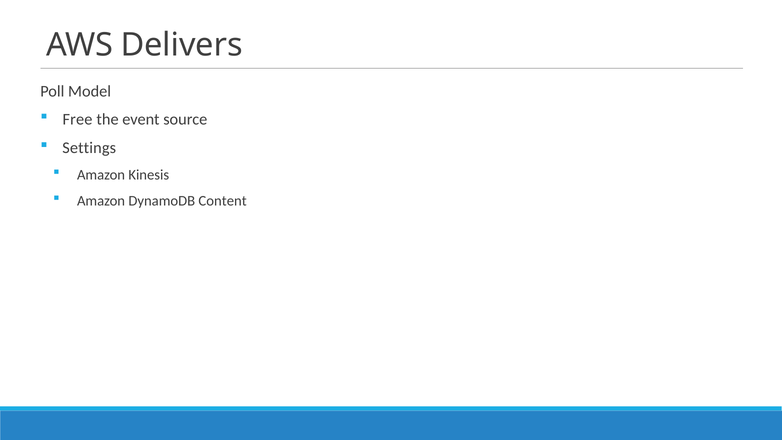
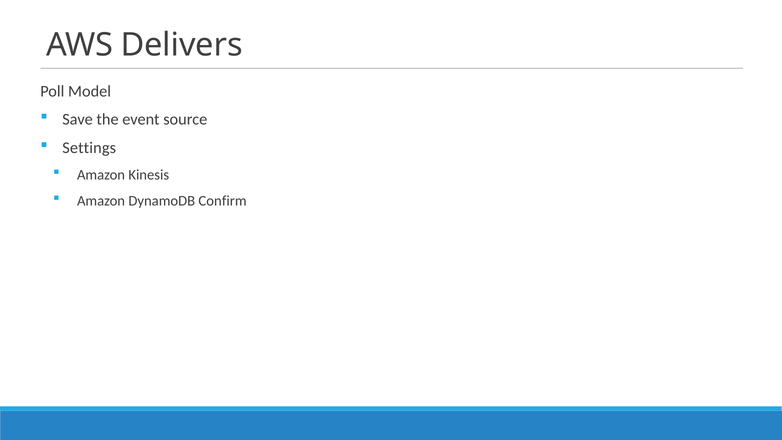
Free: Free -> Save
Content: Content -> Confirm
